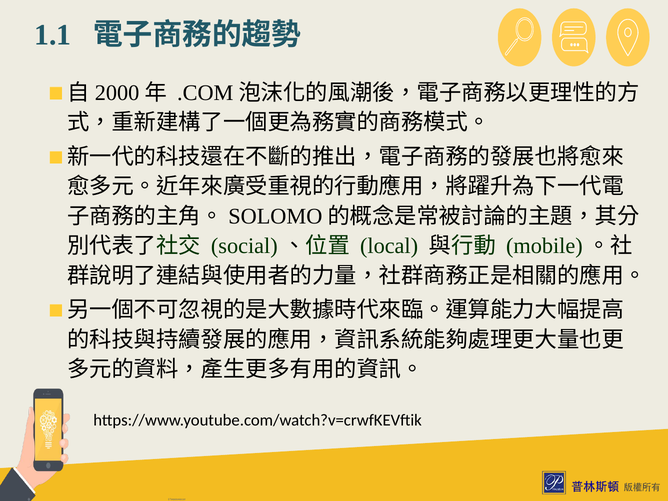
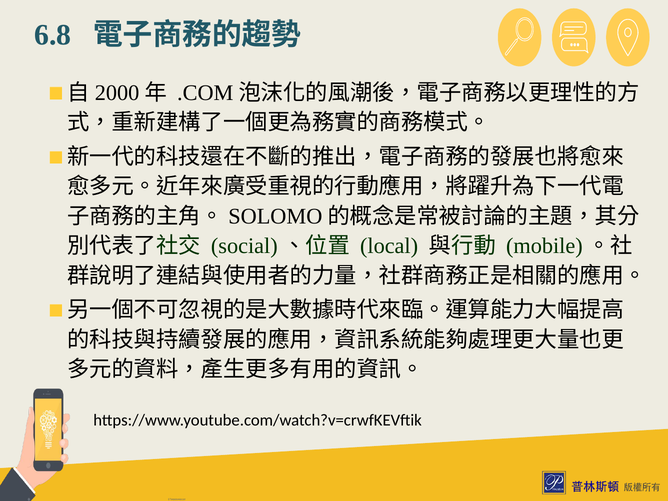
1.1: 1.1 -> 6.8
